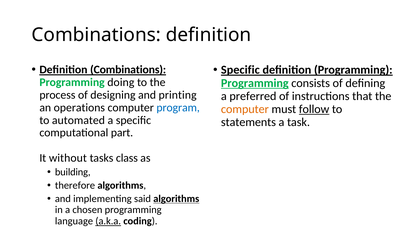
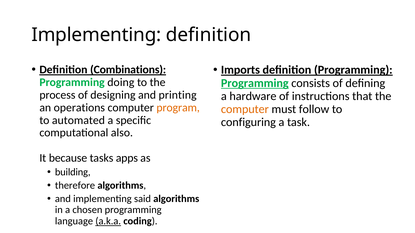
Combinations at (96, 35): Combinations -> Implementing
Specific at (240, 70): Specific -> Imports
preferred: preferred -> hardware
program colour: blue -> orange
follow underline: present -> none
statements: statements -> configuring
part: part -> also
without: without -> because
class: class -> apps
algorithms at (176, 199) underline: present -> none
